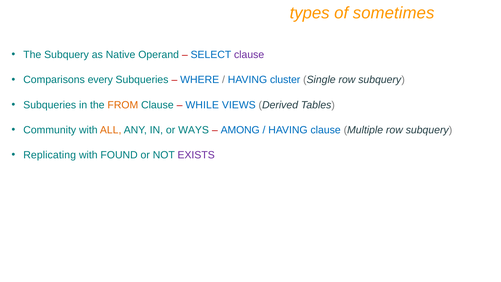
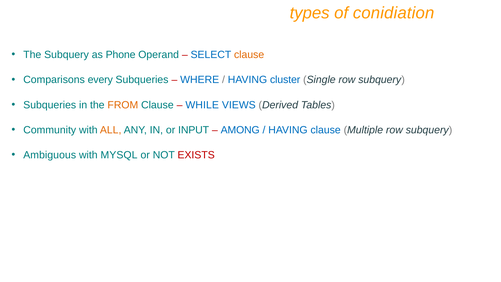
sometimes: sometimes -> conidiation
Native: Native -> Phone
clause at (249, 55) colour: purple -> orange
WAYS: WAYS -> INPUT
Replicating: Replicating -> Ambiguous
FOUND: FOUND -> MYSQL
EXISTS colour: purple -> red
